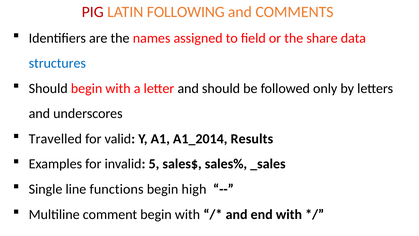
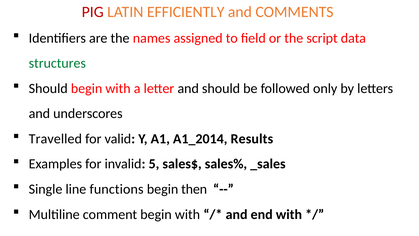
FOLLOWING: FOLLOWING -> EFFICIENTLY
share: share -> script
structures colour: blue -> green
high: high -> then
